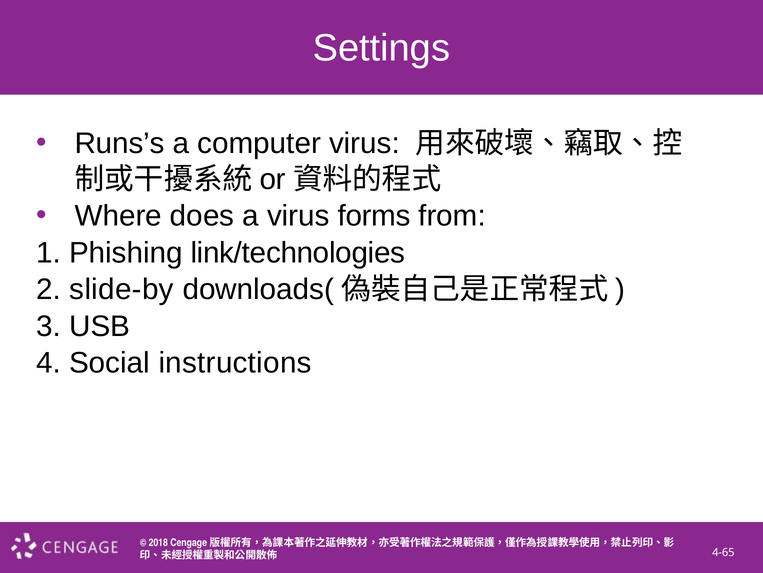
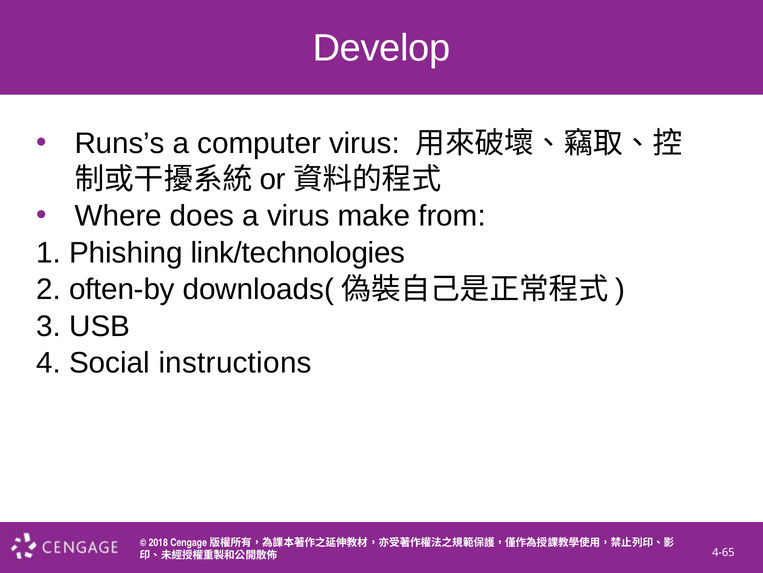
Settings: Settings -> Develop
forms: forms -> make
slide-by: slide-by -> often-by
